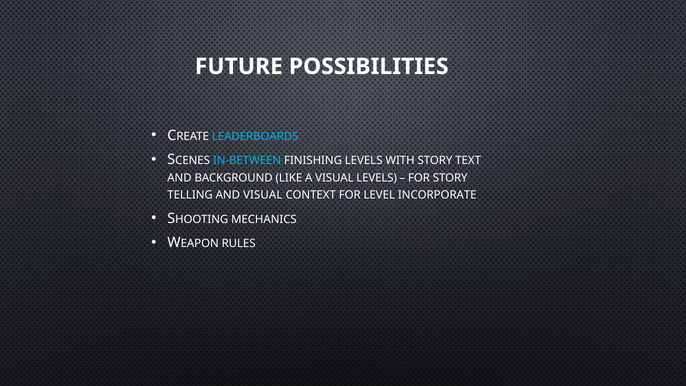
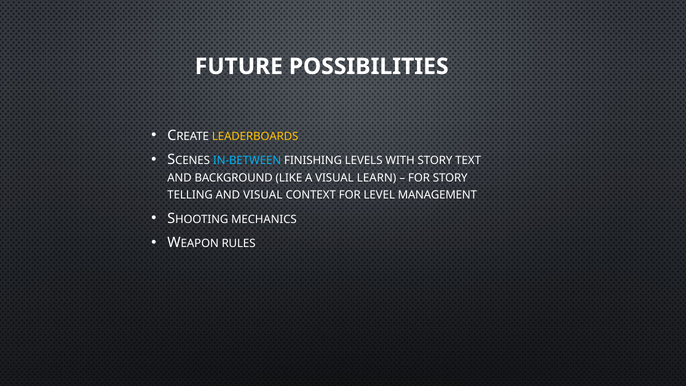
LEADERBOARDS colour: light blue -> yellow
VISUAL LEVELS: LEVELS -> LEARN
INCORPORATE: INCORPORATE -> MANAGEMENT
